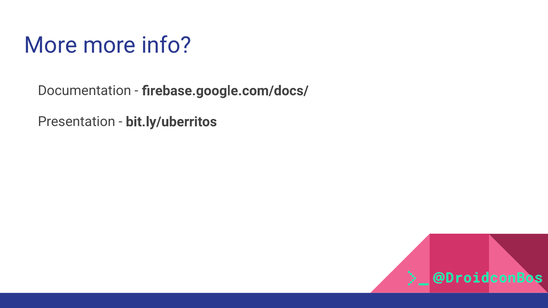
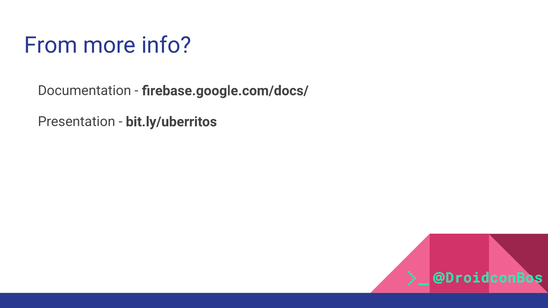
More at (51, 45): More -> From
